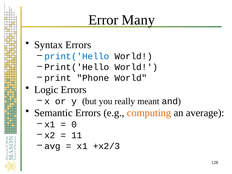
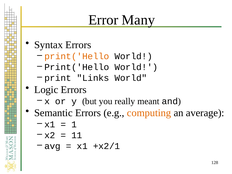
print('Hello at (77, 56) colour: blue -> orange
Phone: Phone -> Links
0: 0 -> 1
+x2/3: +x2/3 -> +x2/1
